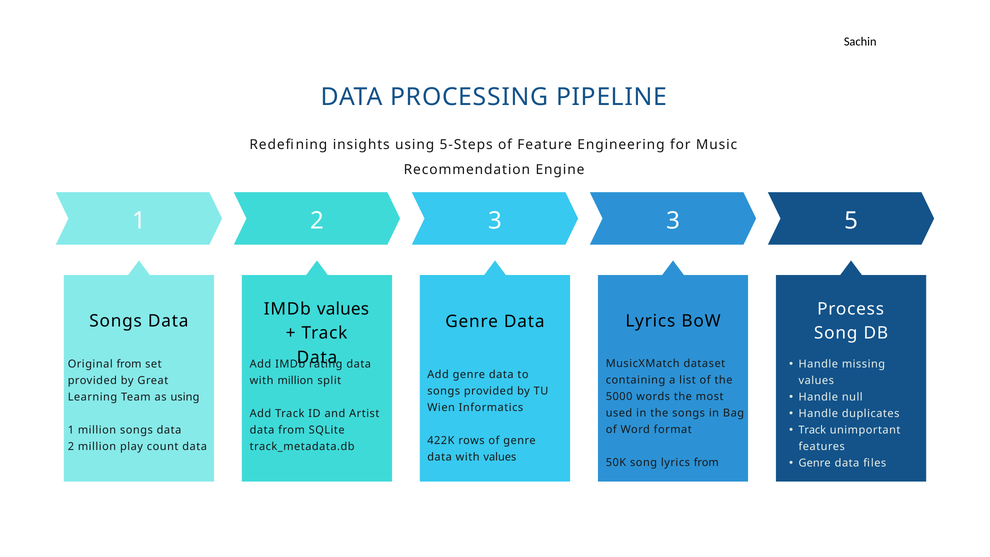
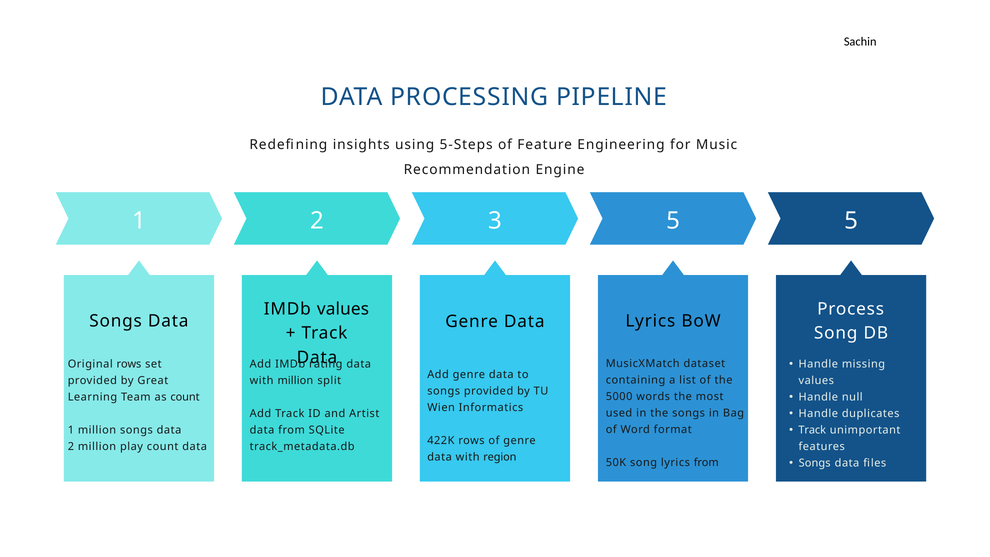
2 3: 3 -> 5
Original from: from -> rows
as using: using -> count
with values: values -> region
Genre at (815, 463): Genre -> Songs
